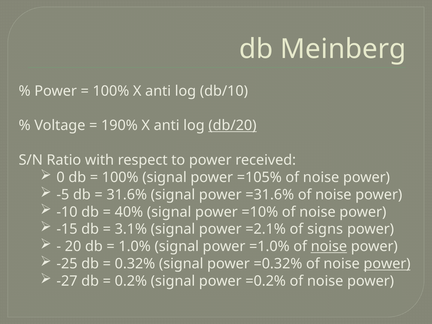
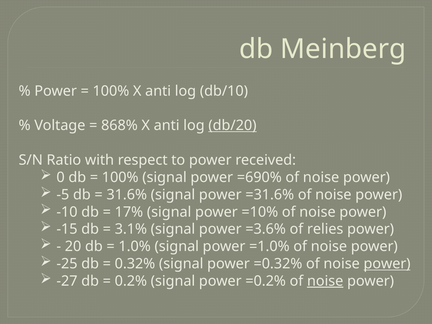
190%: 190% -> 868%
=105%: =105% -> =690%
40%: 40% -> 17%
=2.1%: =2.1% -> =3.6%
signs: signs -> relies
noise at (329, 246) underline: present -> none
noise at (325, 281) underline: none -> present
